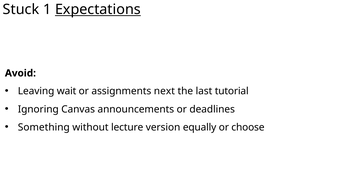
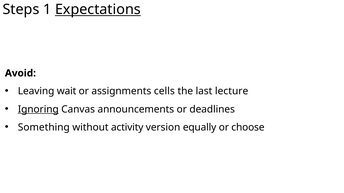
Stuck: Stuck -> Steps
next: next -> cells
tutorial: tutorial -> lecture
Ignoring underline: none -> present
lecture: lecture -> activity
